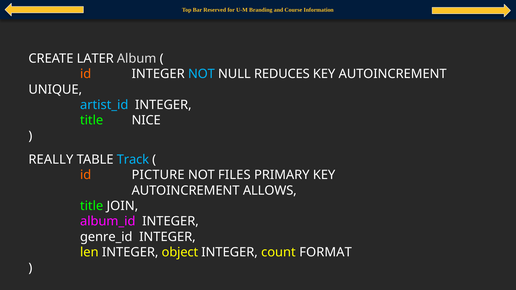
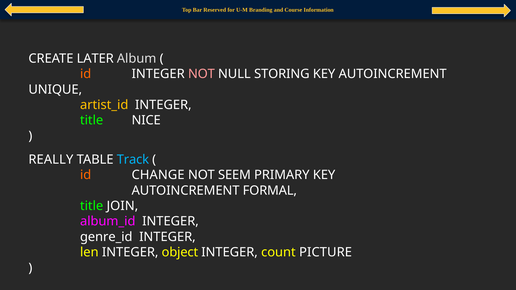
NOT at (201, 74) colour: light blue -> pink
REDUCES: REDUCES -> STORING
artist_id colour: light blue -> yellow
PICTURE: PICTURE -> CHANGE
FILES: FILES -> SEEM
ALLOWS: ALLOWS -> FORMAL
FORMAT: FORMAT -> PICTURE
